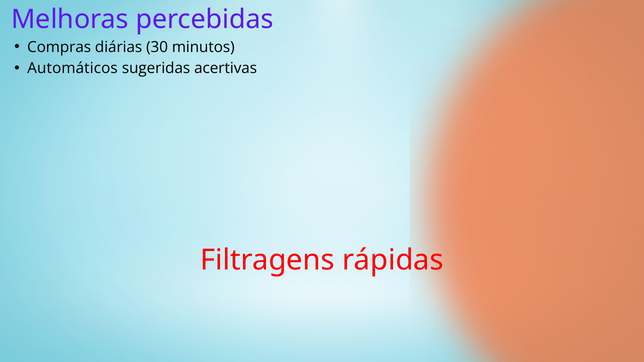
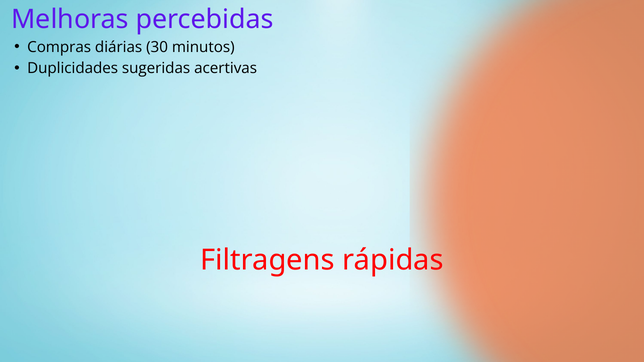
Automáticos: Automáticos -> Duplicidades
